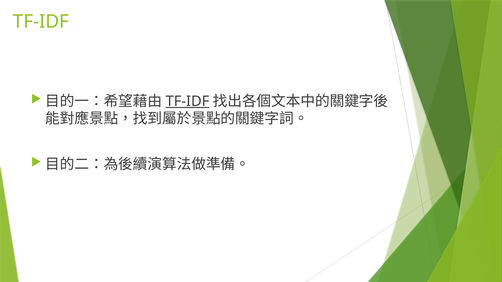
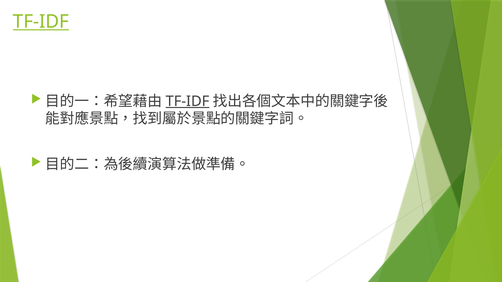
TF-IDF at (41, 22) underline: none -> present
